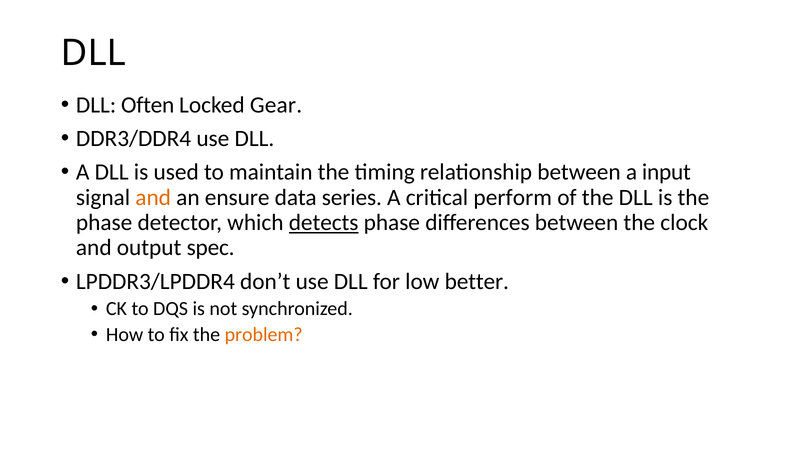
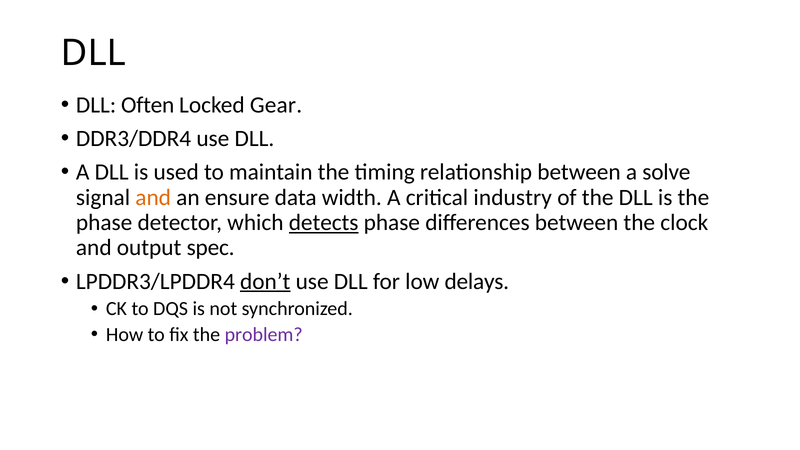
input: input -> solve
series: series -> width
perform: perform -> industry
don’t underline: none -> present
better: better -> delays
problem colour: orange -> purple
